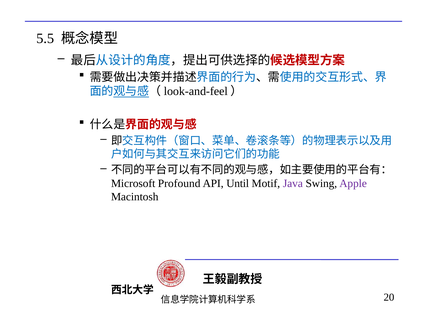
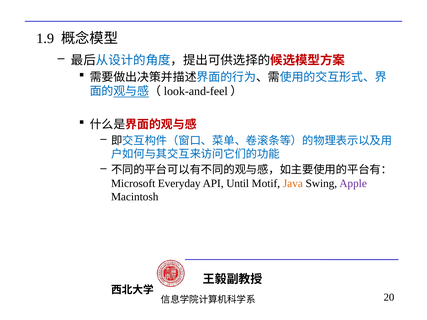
5.5: 5.5 -> 1.9
Profound: Profound -> Everyday
Java colour: purple -> orange
